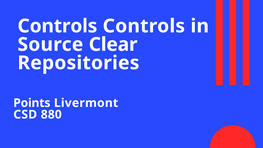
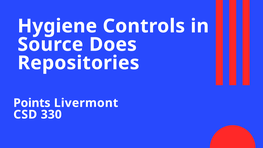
Controls at (57, 26): Controls -> Hygiene
Clear: Clear -> Does
880: 880 -> 330
